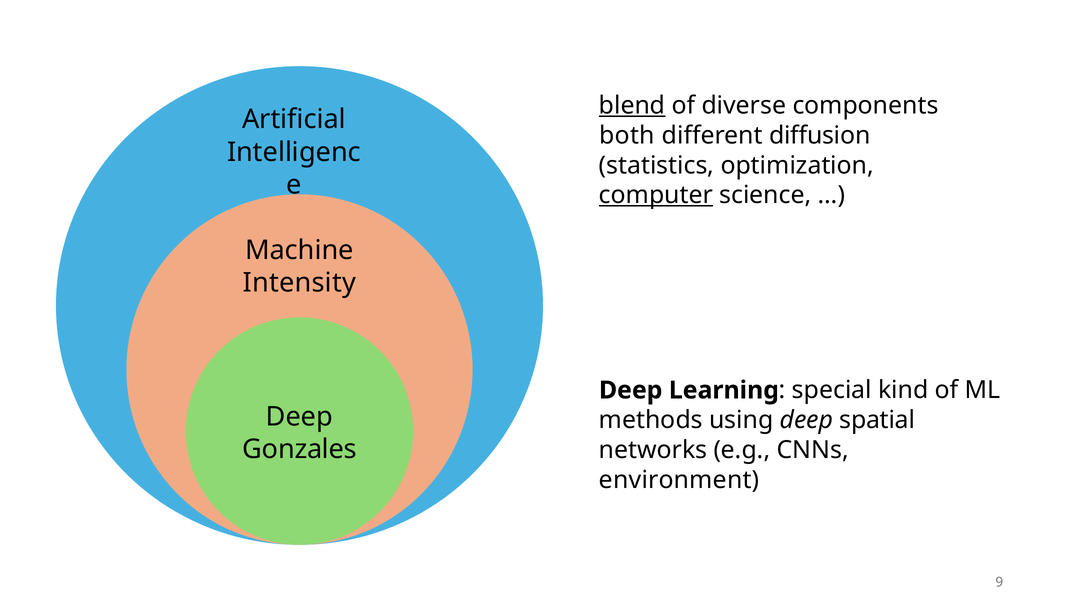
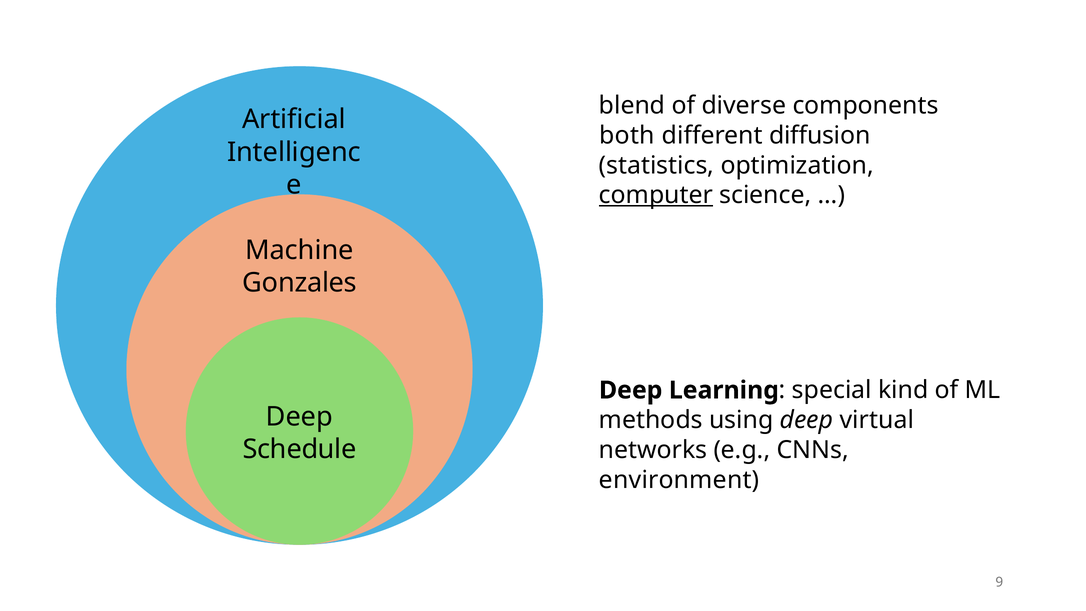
blend underline: present -> none
Intensity: Intensity -> Gonzales
spatial: spatial -> virtual
Gonzales: Gonzales -> Schedule
